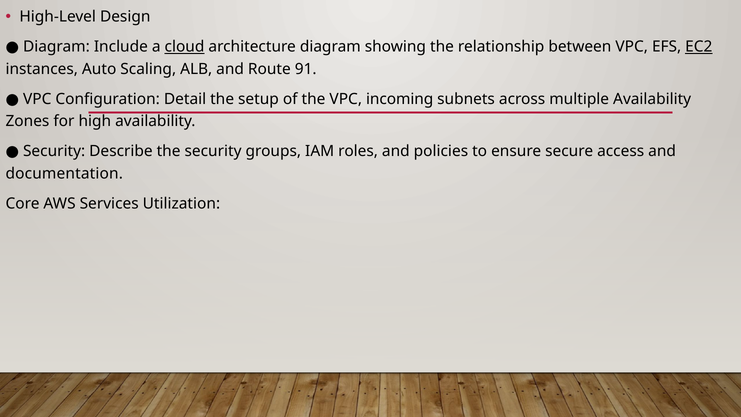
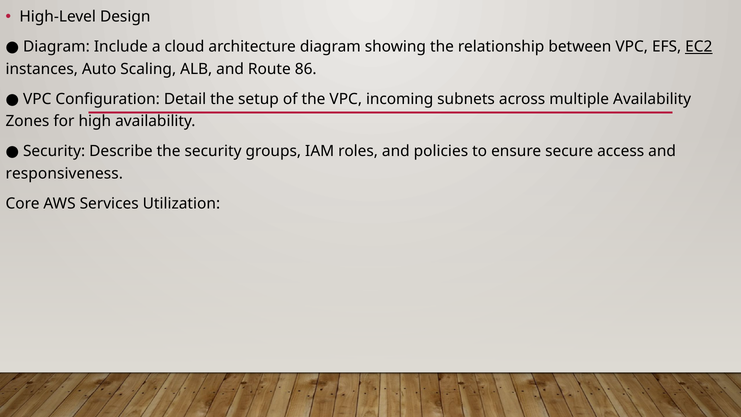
cloud underline: present -> none
91: 91 -> 86
documentation: documentation -> responsiveness
